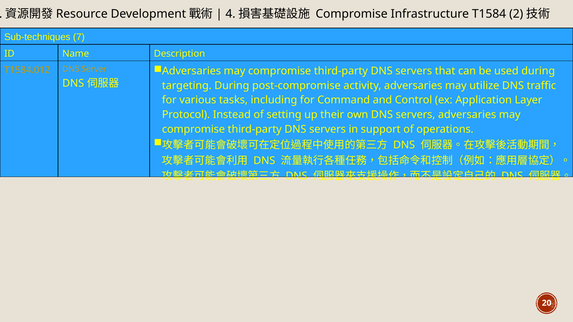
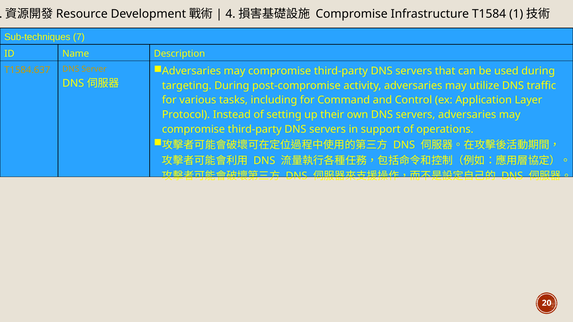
T1584 2: 2 -> 1
T1584.012: T1584.012 -> T1584.637
